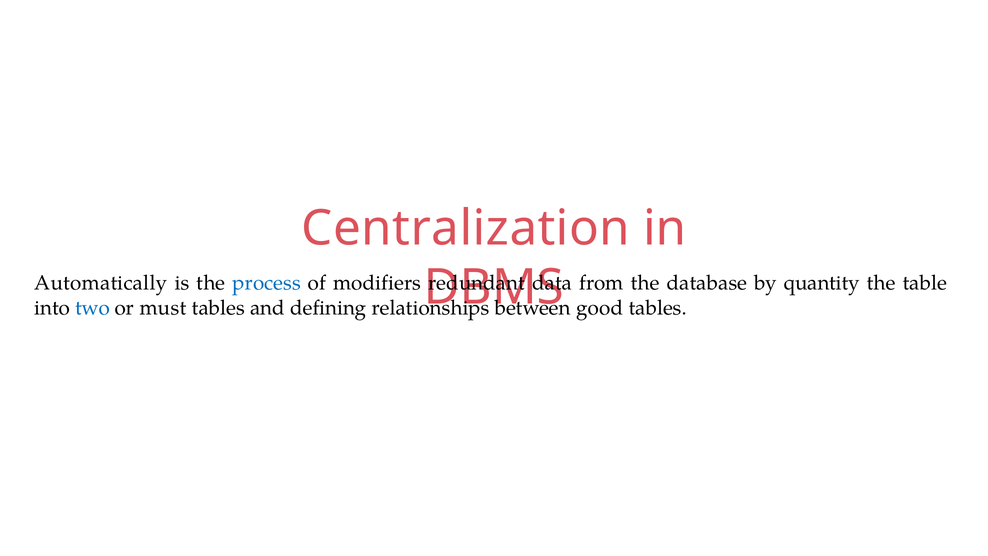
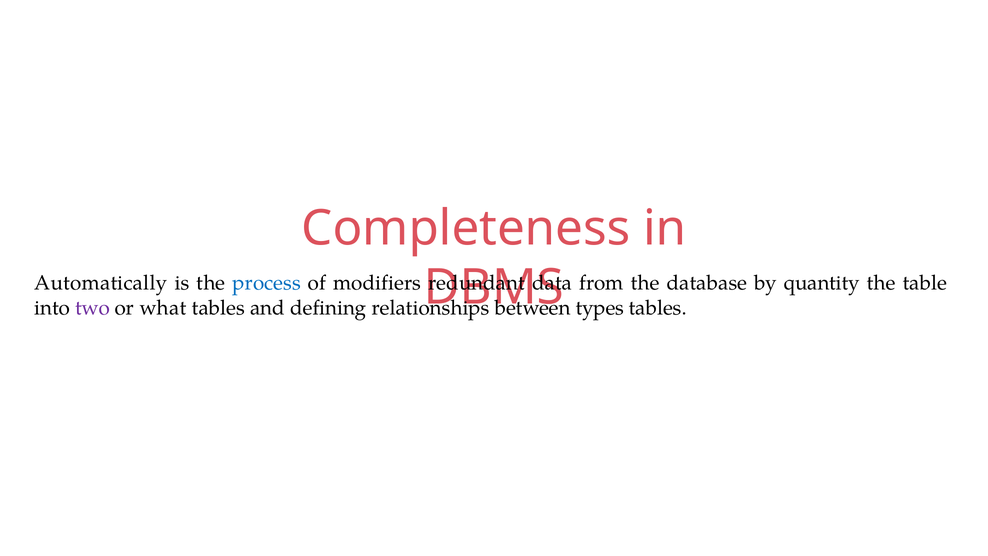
Centralization: Centralization -> Completeness
two colour: blue -> purple
must: must -> what
good: good -> types
